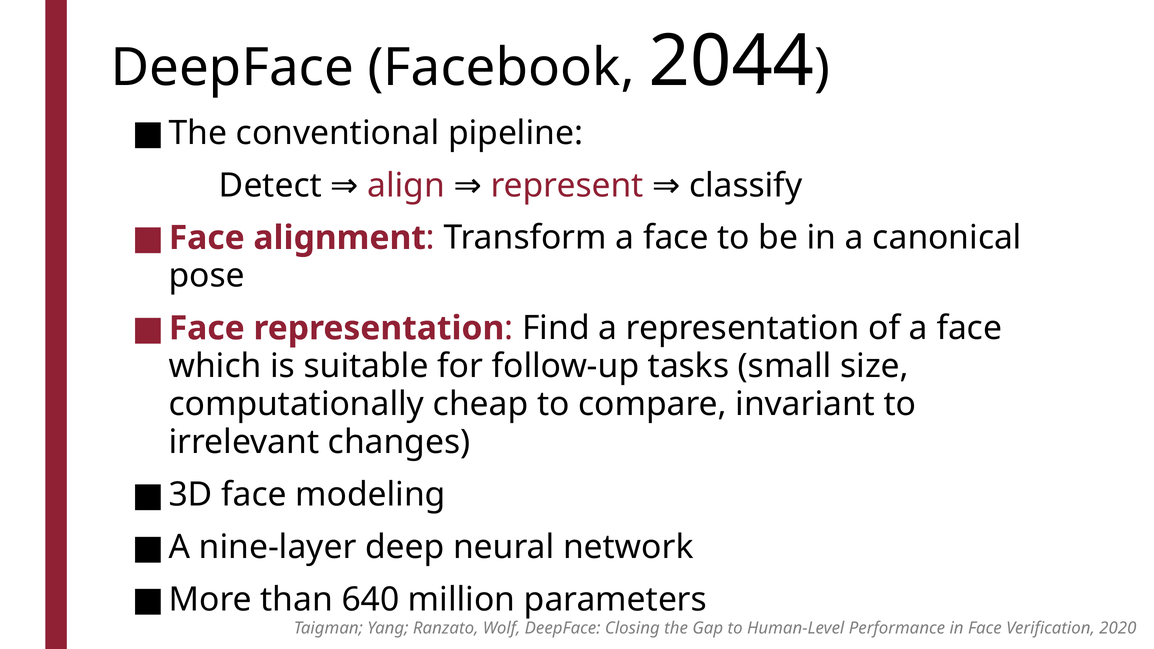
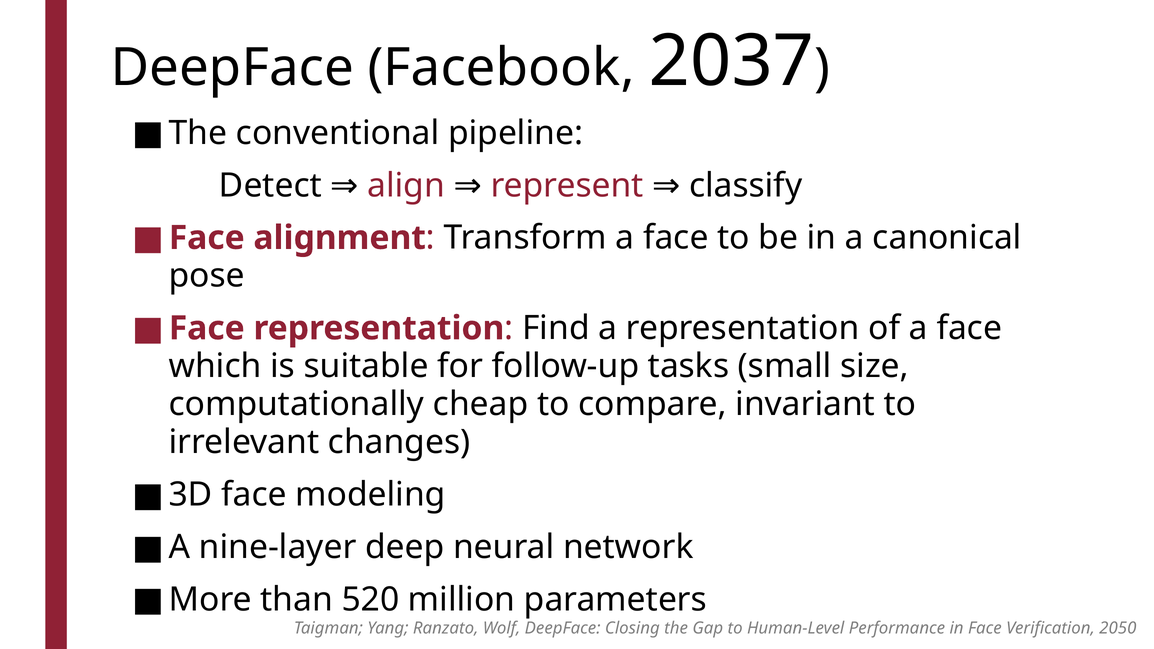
2044: 2044 -> 2037
640: 640 -> 520
2020: 2020 -> 2050
